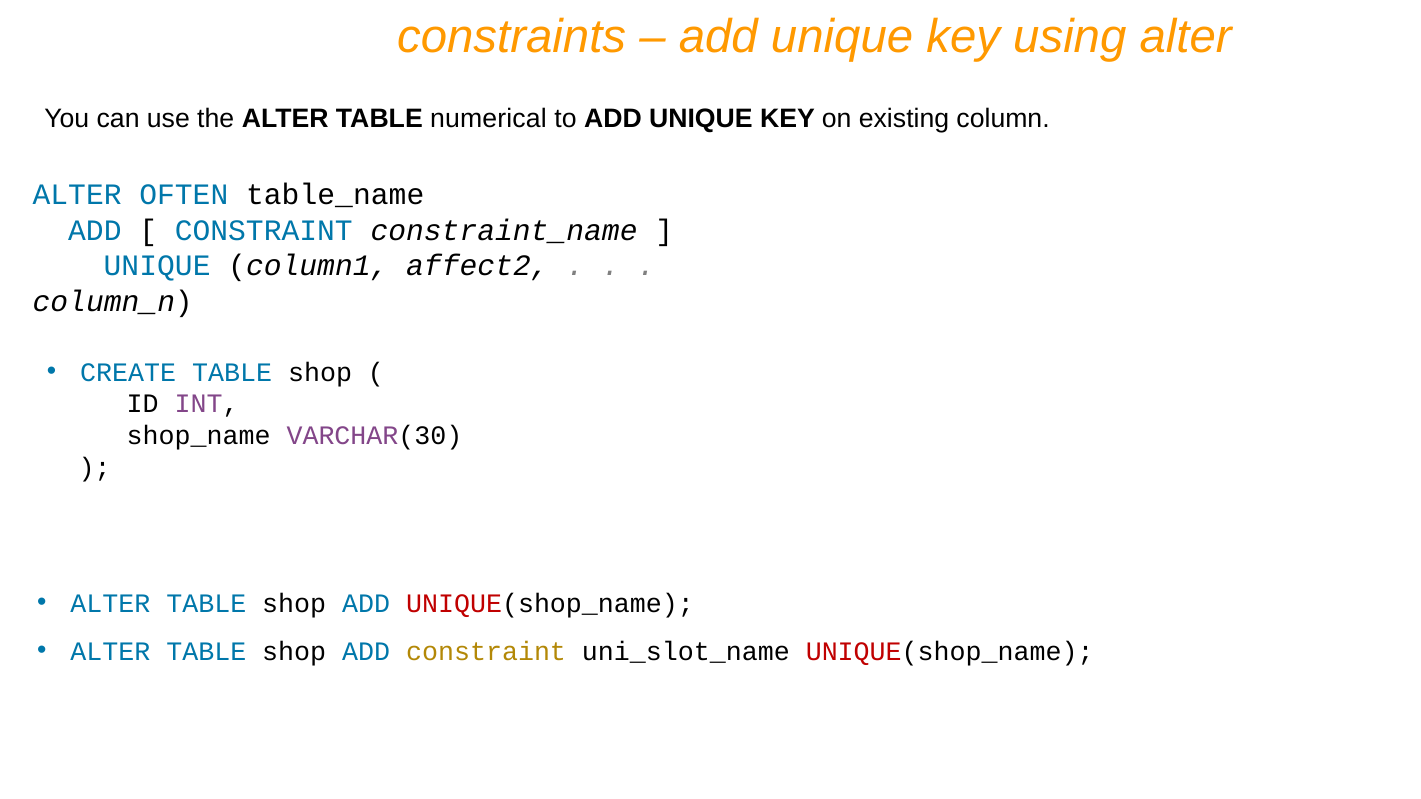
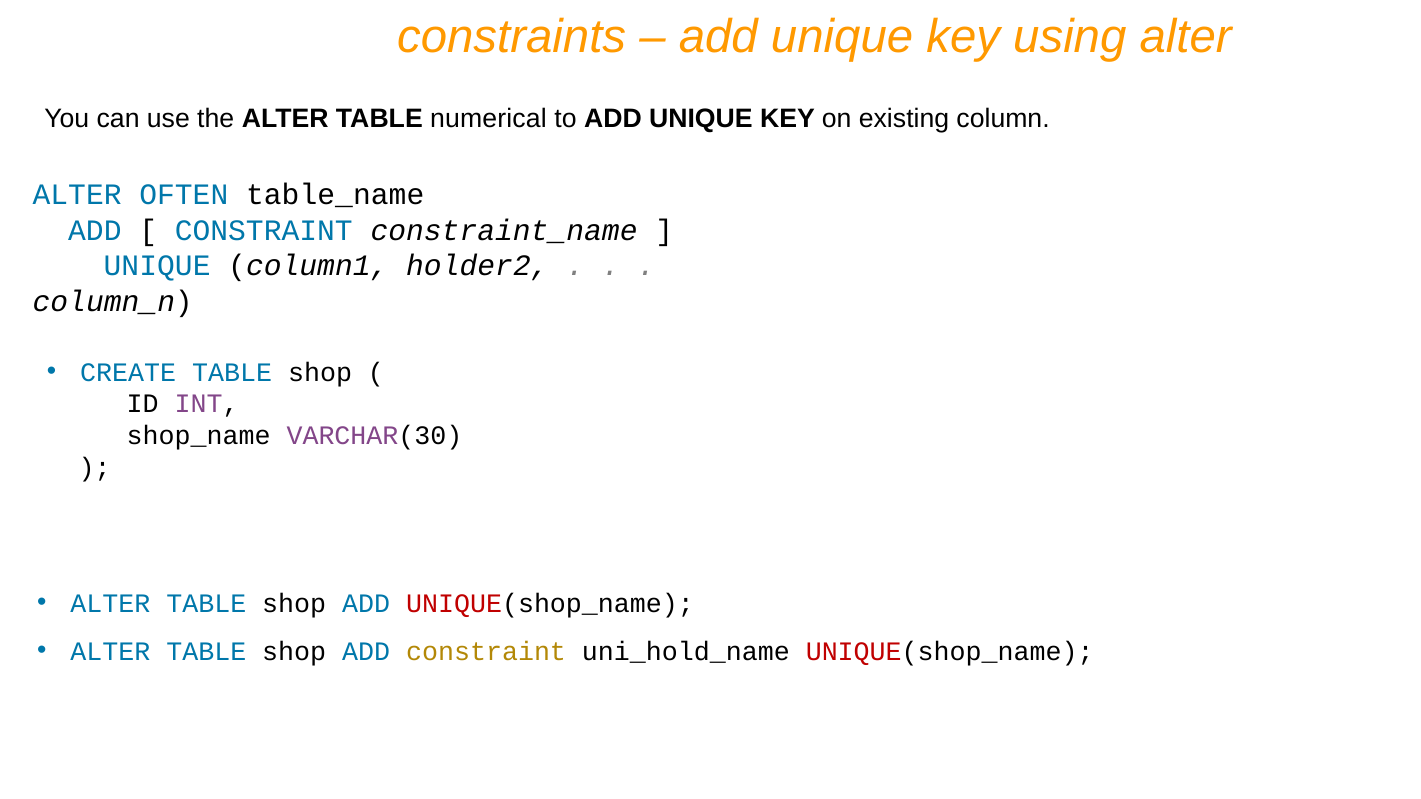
affect2: affect2 -> holder2
uni_slot_name: uni_slot_name -> uni_hold_name
